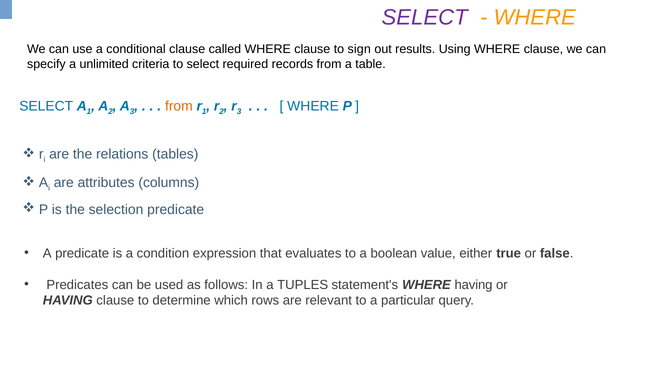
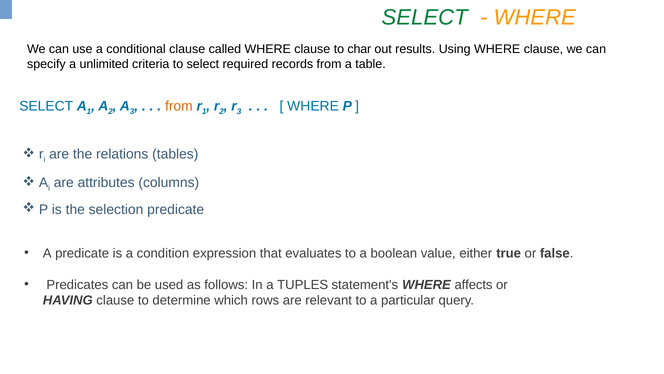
SELECT at (425, 17) colour: purple -> green
sign: sign -> char
WHERE having: having -> affects
